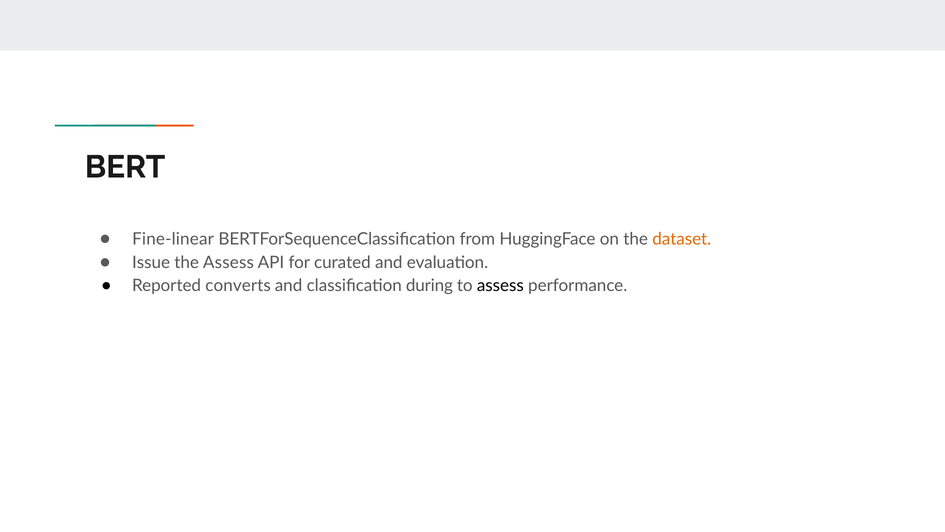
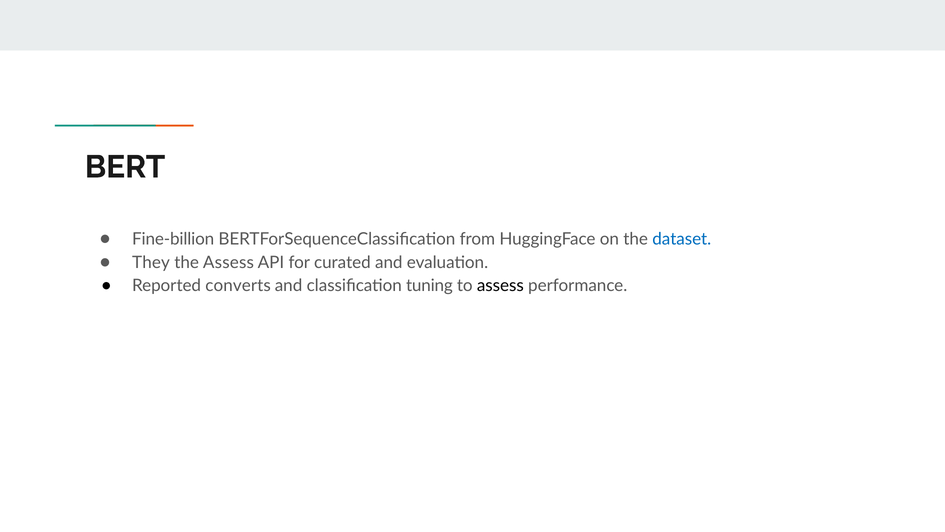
Fine-linear: Fine-linear -> Fine-billion
dataset colour: orange -> blue
Issue: Issue -> They
during: during -> tuning
